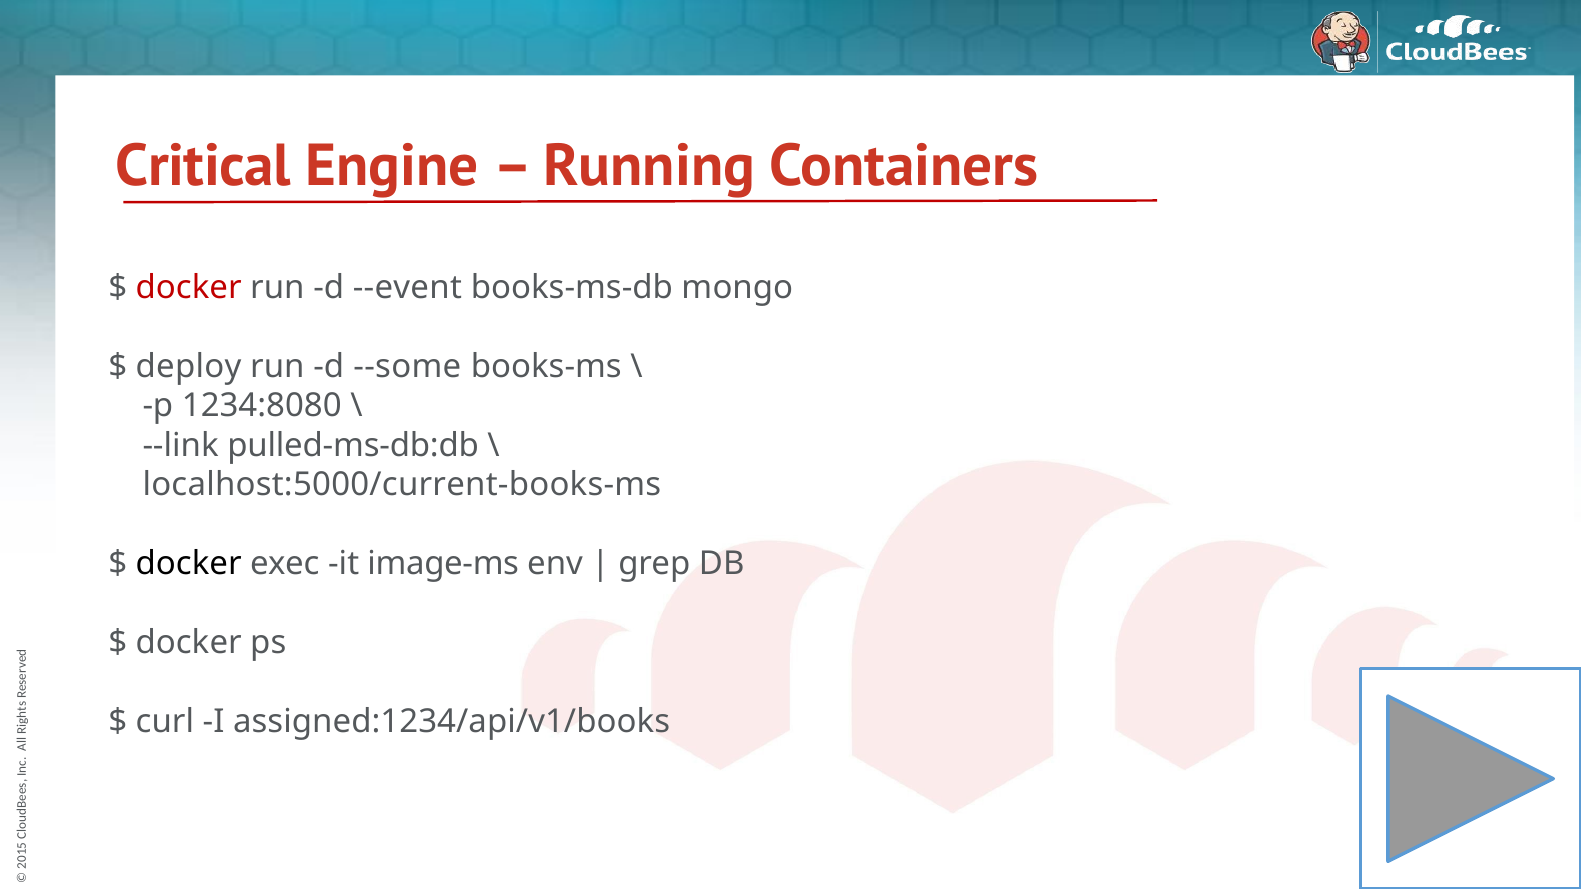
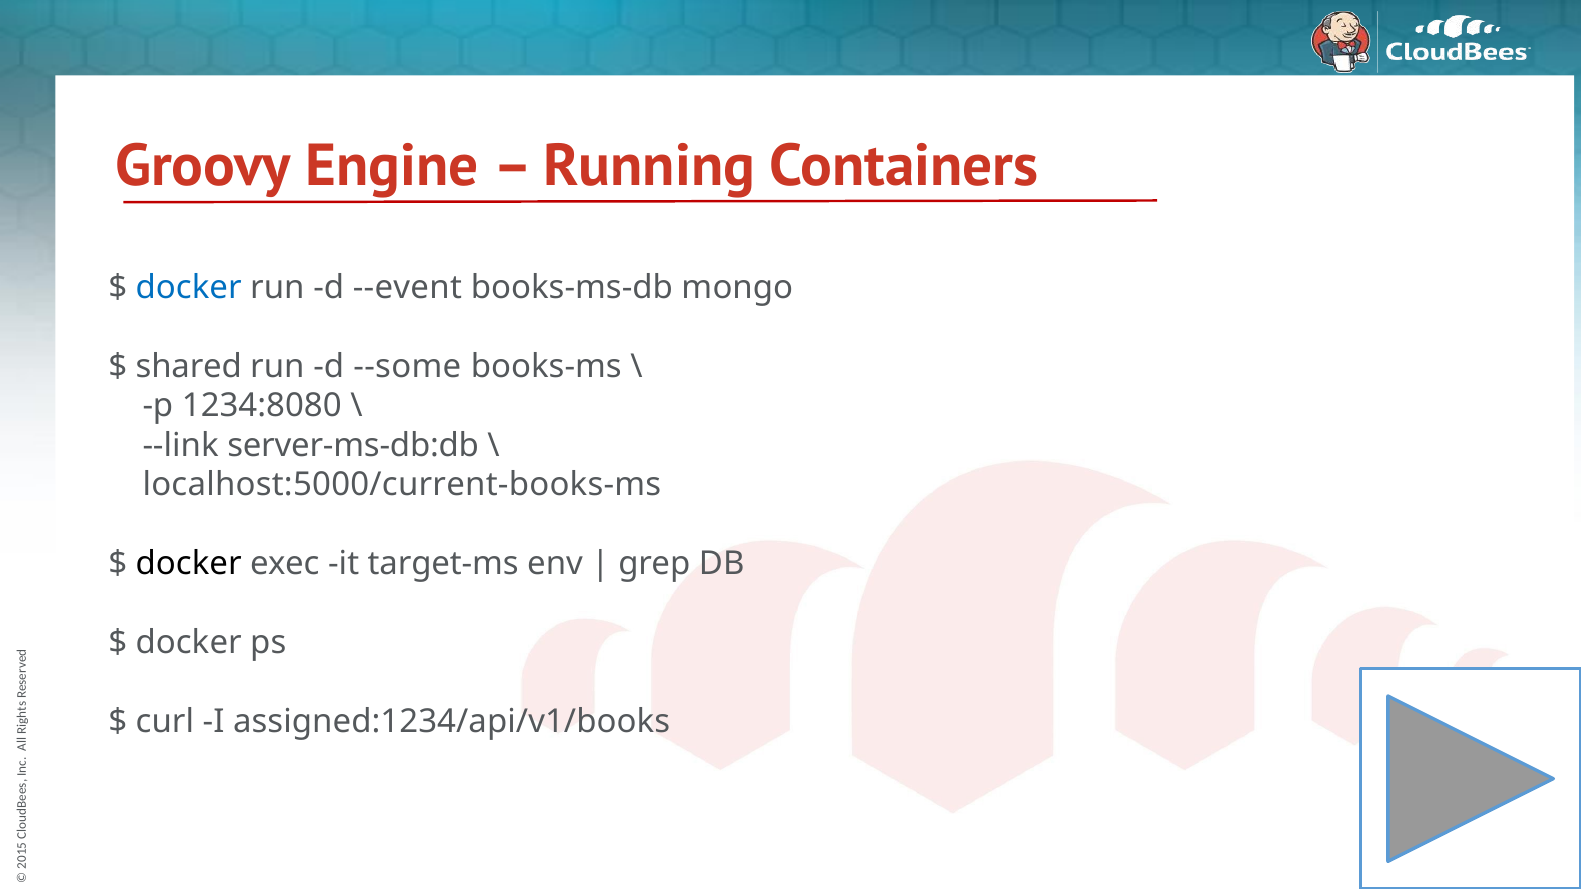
Critical: Critical -> Groovy
docker at (189, 287) colour: red -> blue
deploy: deploy -> shared
pulled-ms-db:db: pulled-ms-db:db -> server-ms-db:db
image-ms: image-ms -> target-ms
